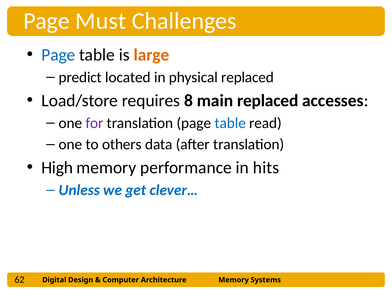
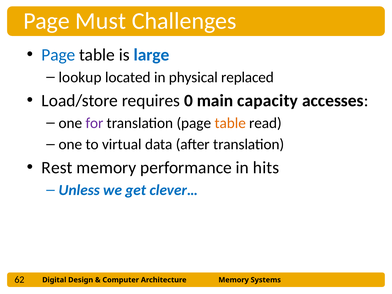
large colour: orange -> blue
predict: predict -> lookup
8: 8 -> 0
main replaced: replaced -> capacity
table at (230, 123) colour: blue -> orange
others: others -> virtual
High: High -> Rest
